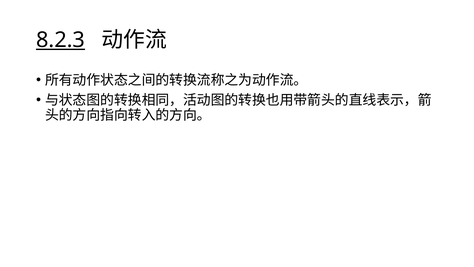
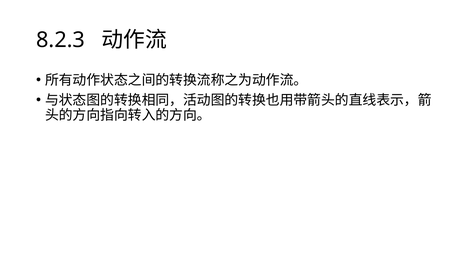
8.2.3 underline: present -> none
